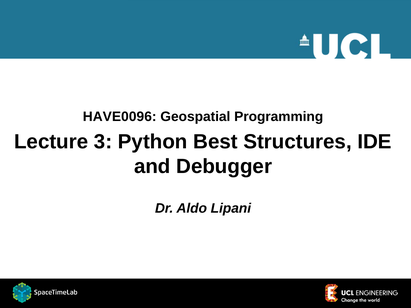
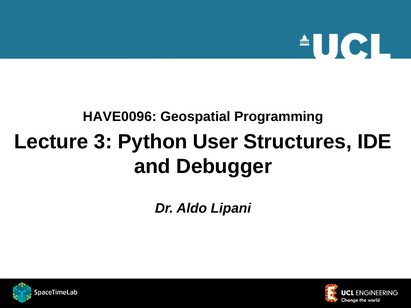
Best: Best -> User
